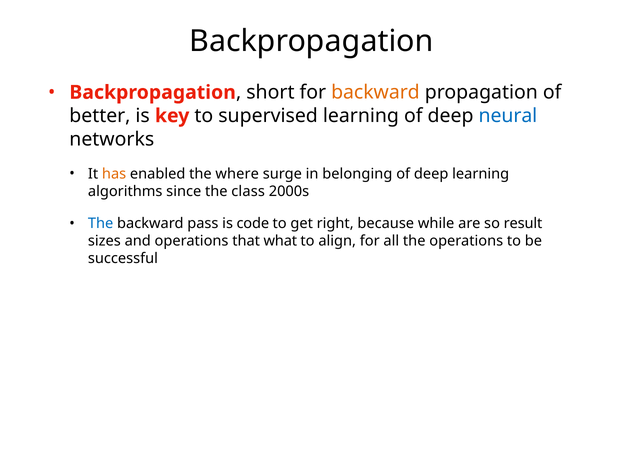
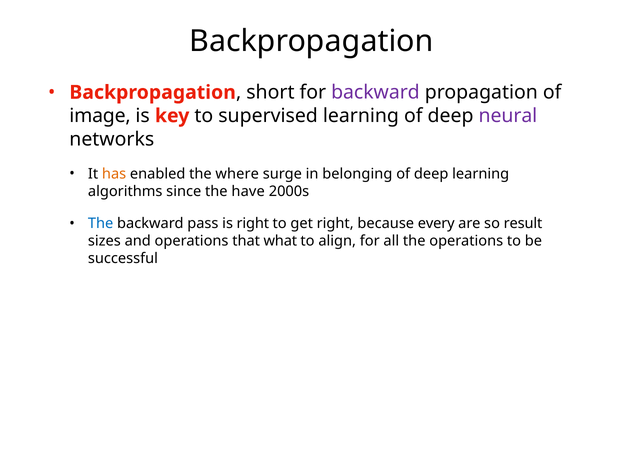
backward at (375, 92) colour: orange -> purple
better: better -> image
neural colour: blue -> purple
class: class -> have
is code: code -> right
while: while -> every
